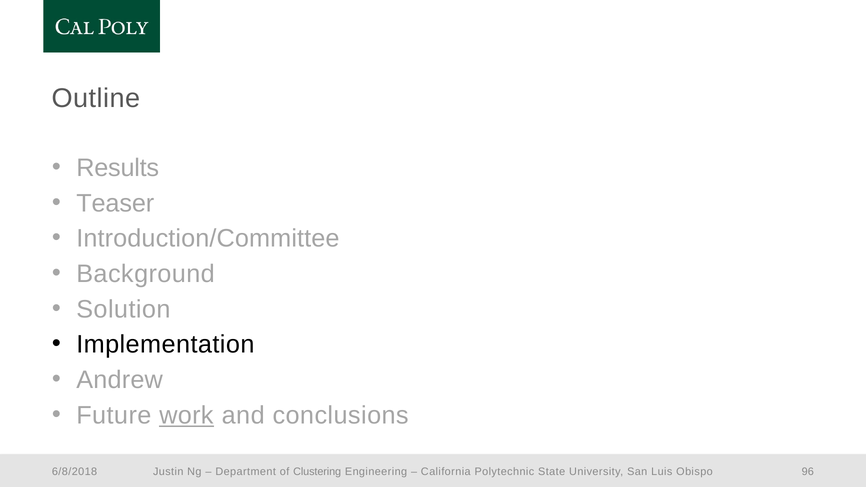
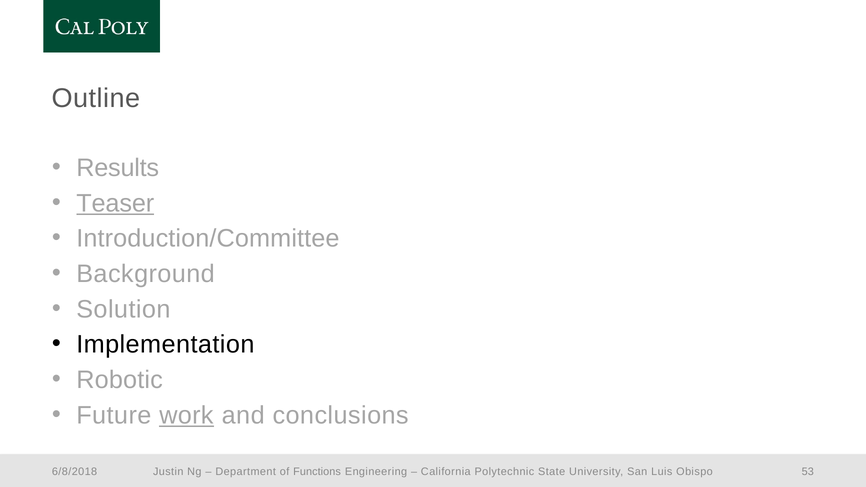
Teaser underline: none -> present
Andrew: Andrew -> Robotic
Clustering: Clustering -> Functions
96: 96 -> 53
